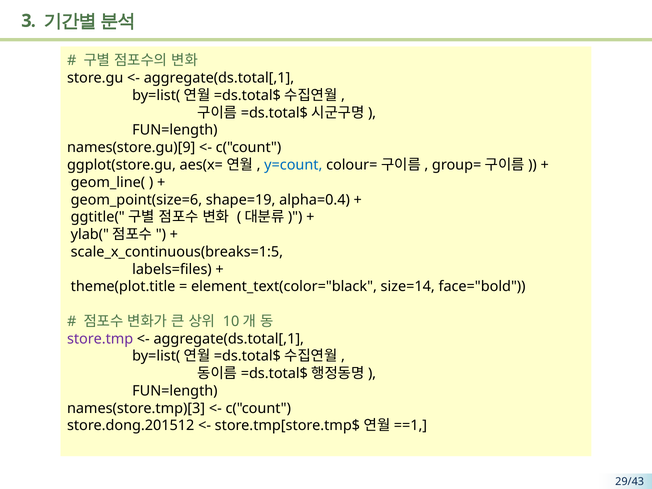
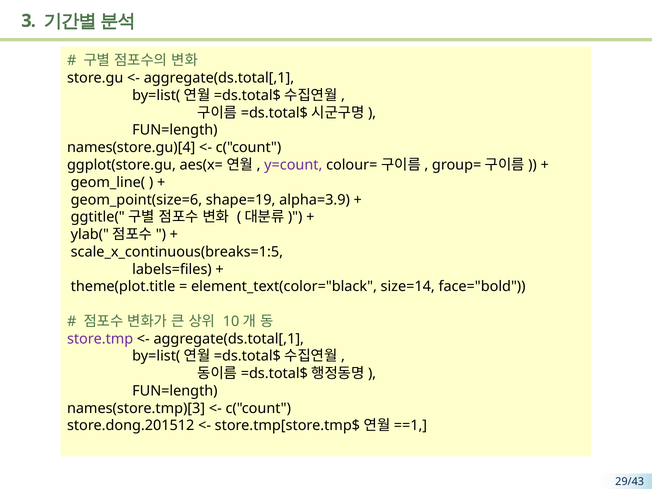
names(store.gu)[9: names(store.gu)[9 -> names(store.gu)[4
y=count colour: blue -> purple
alpha=0.4: alpha=0.4 -> alpha=3.9
